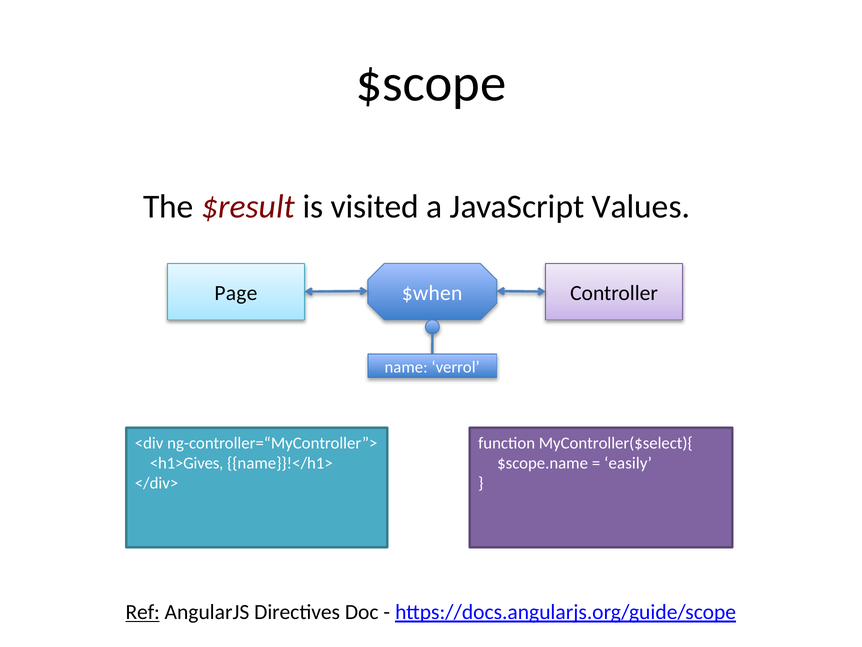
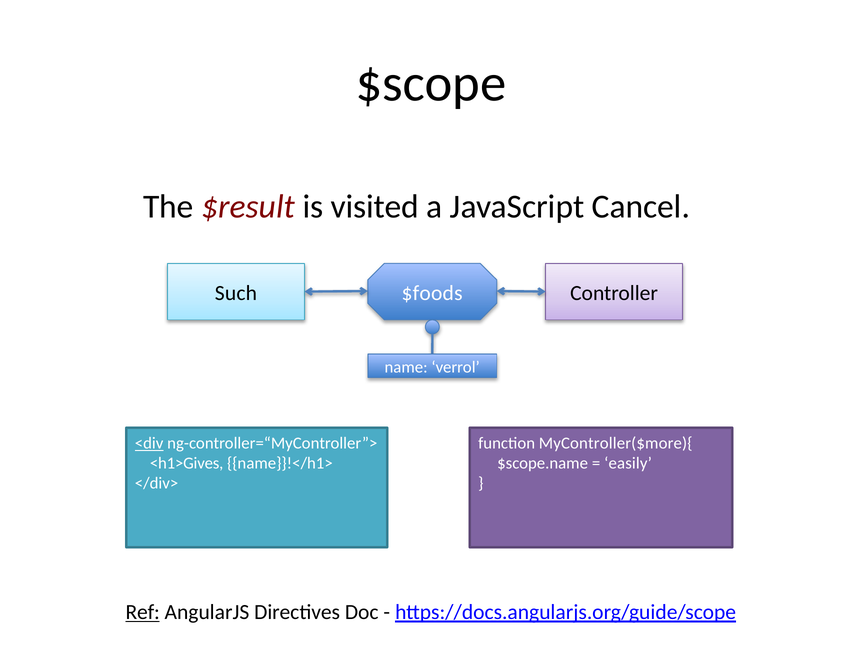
Values: Values -> Cancel
Page: Page -> Such
$when: $when -> $foods
<div underline: none -> present
MyController($select){: MyController($select){ -> MyController($more){
